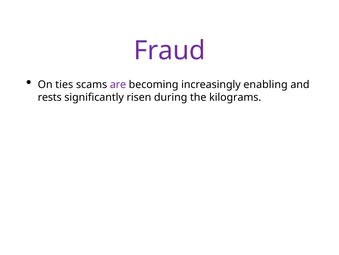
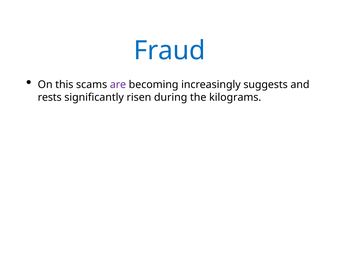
Fraud colour: purple -> blue
ties: ties -> this
enabling: enabling -> suggests
